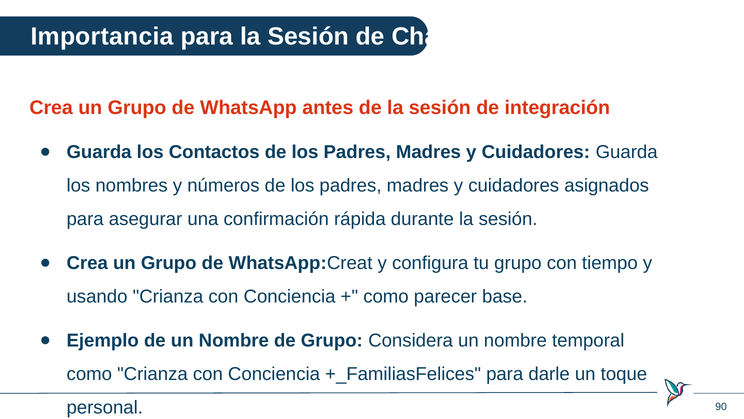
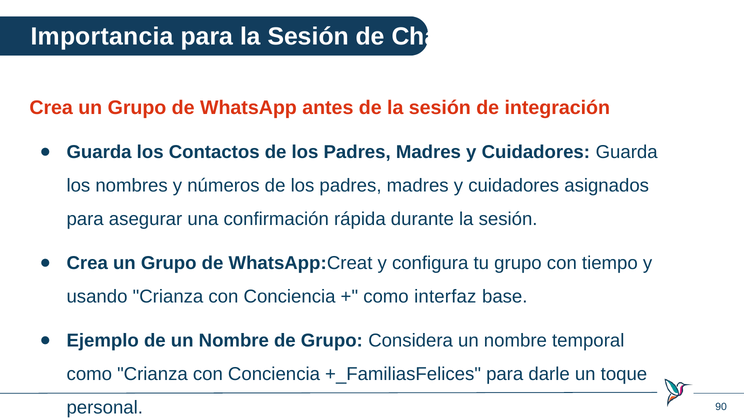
parecer: parecer -> interfaz
